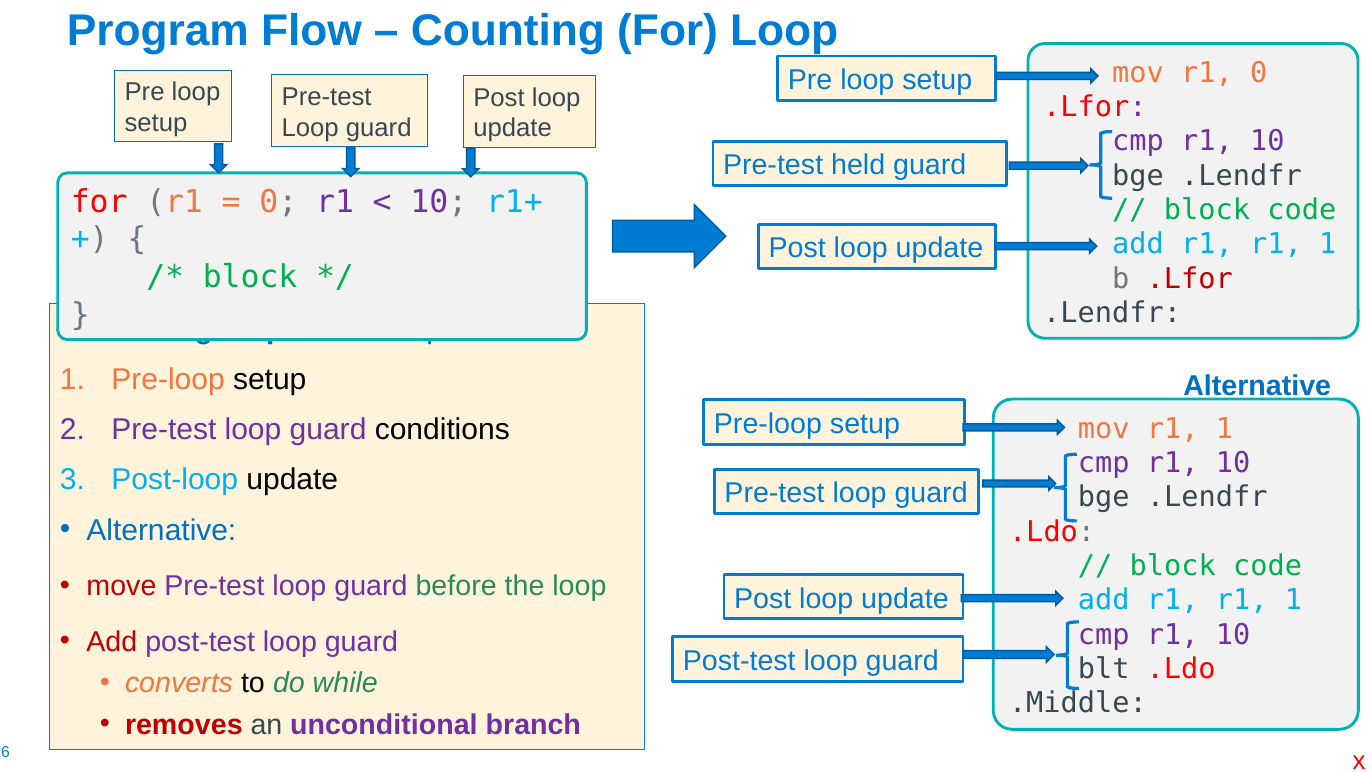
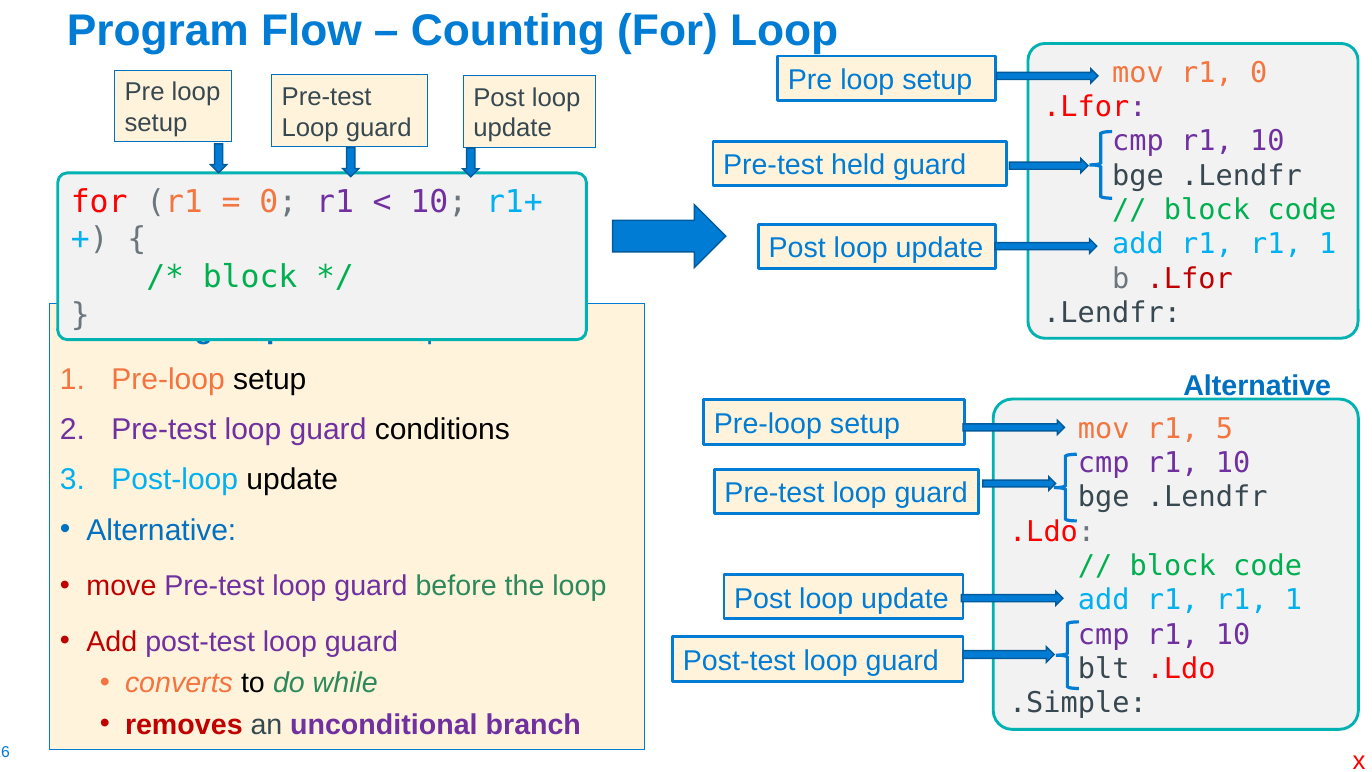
mov r1 1: 1 -> 5
.Middle: .Middle -> .Simple
